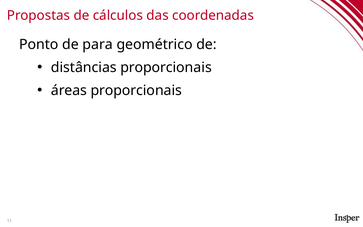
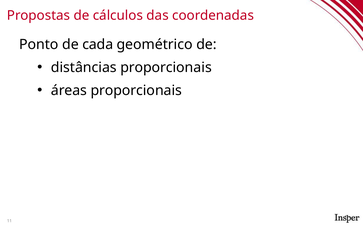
para: para -> cada
